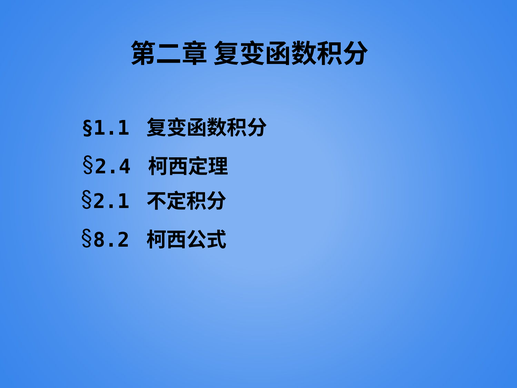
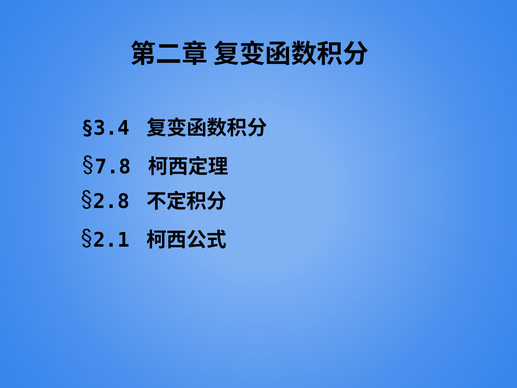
§1.1: §1.1 -> §3.4
2.4: 2.4 -> 7.8
2.1: 2.1 -> 2.8
8.2: 8.2 -> 2.1
